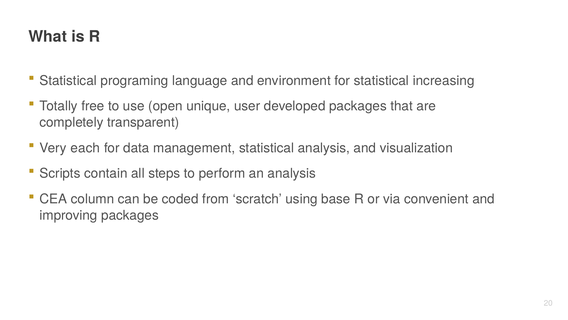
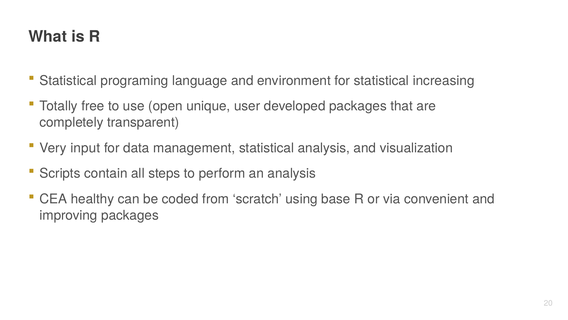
each: each -> input
column: column -> healthy
